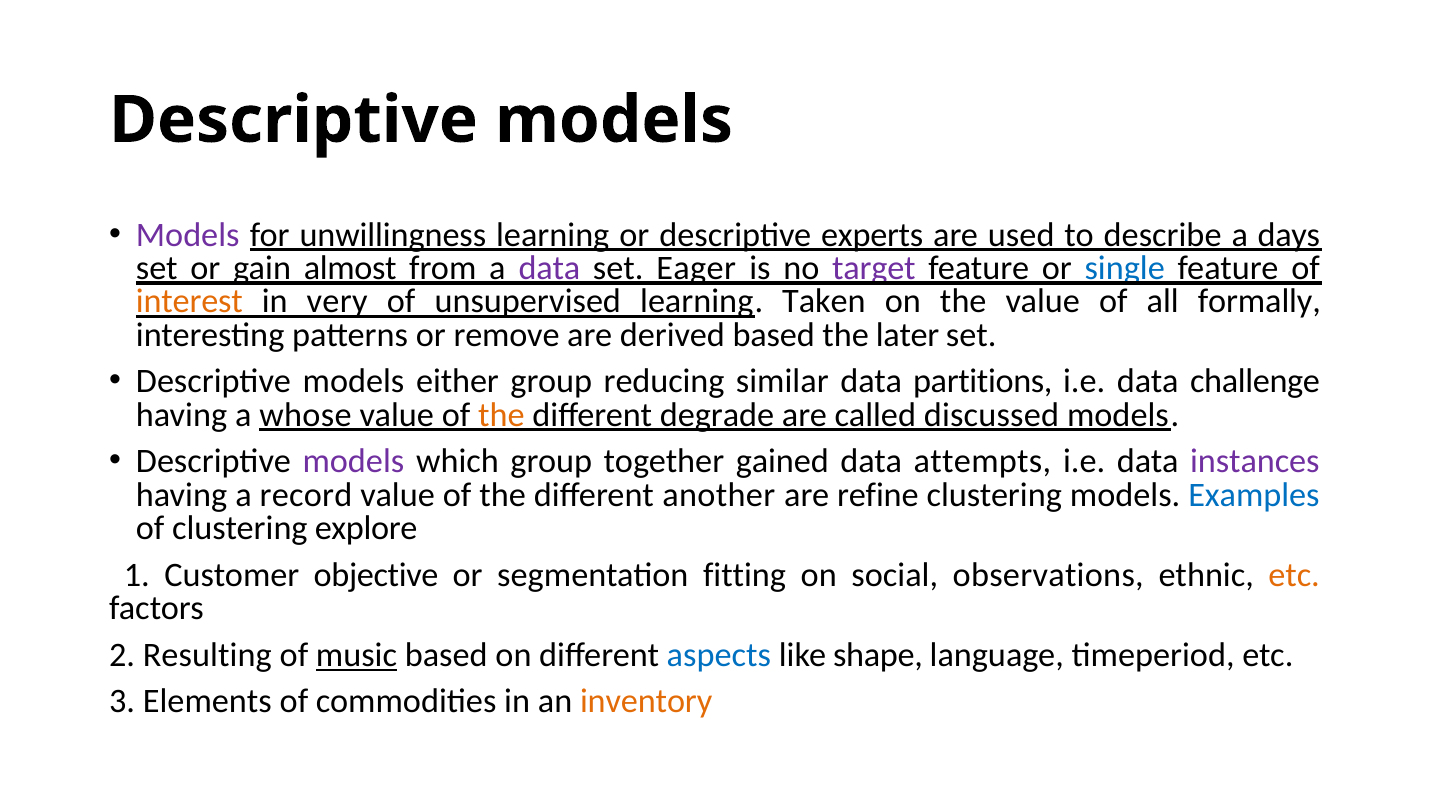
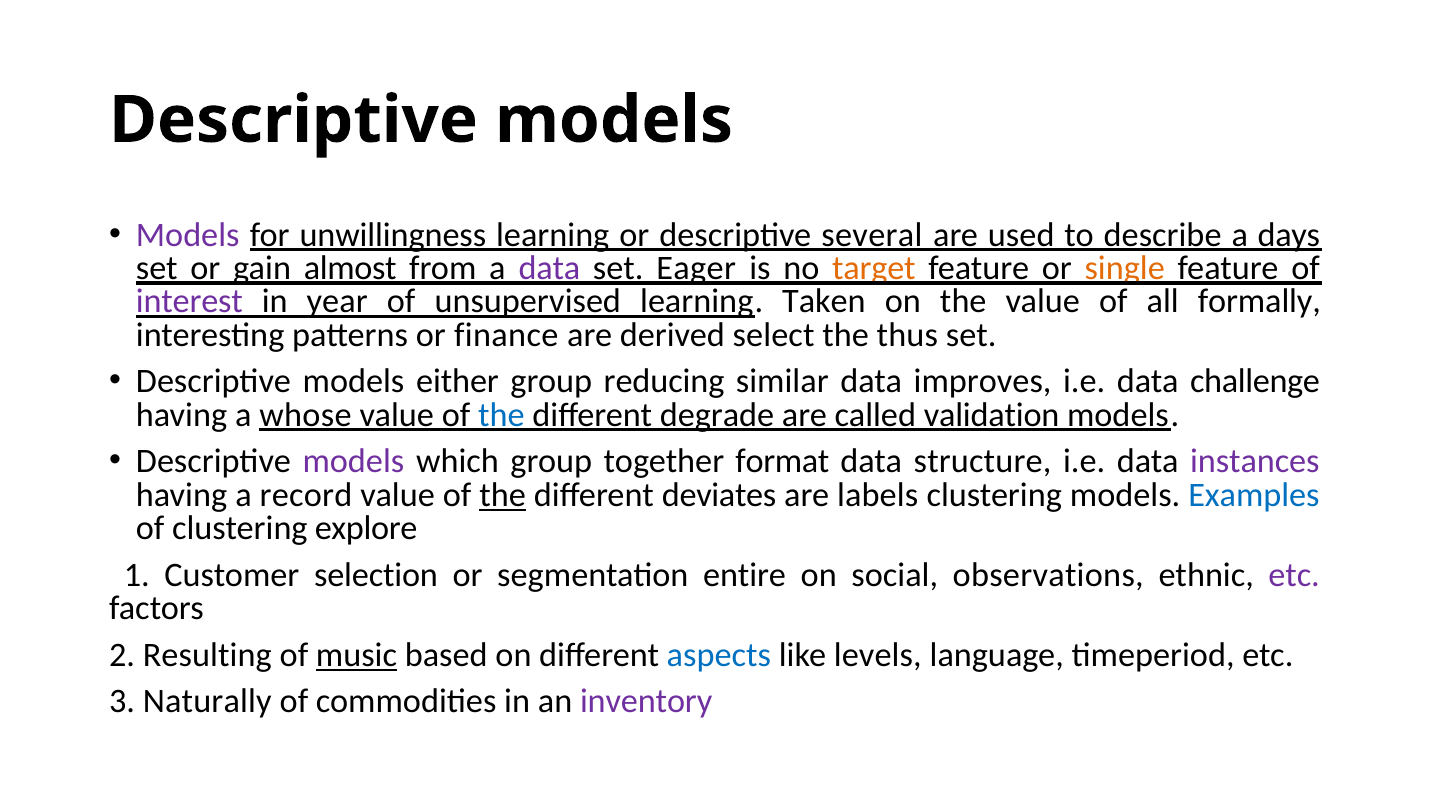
experts: experts -> several
target colour: purple -> orange
single colour: blue -> orange
interest colour: orange -> purple
very: very -> year
remove: remove -> finance
derived based: based -> select
later: later -> thus
partitions: partitions -> improves
the at (501, 415) colour: orange -> blue
discussed: discussed -> validation
gained: gained -> format
attempts: attempts -> structure
the at (503, 495) underline: none -> present
another: another -> deviates
refine: refine -> labels
objective: objective -> selection
fitting: fitting -> entire
etc at (1294, 575) colour: orange -> purple
shape: shape -> levels
Elements: Elements -> Naturally
inventory colour: orange -> purple
